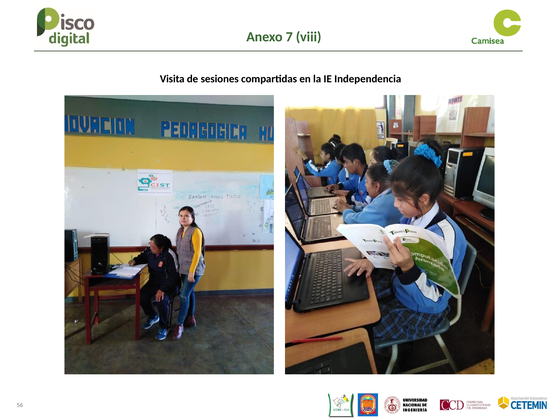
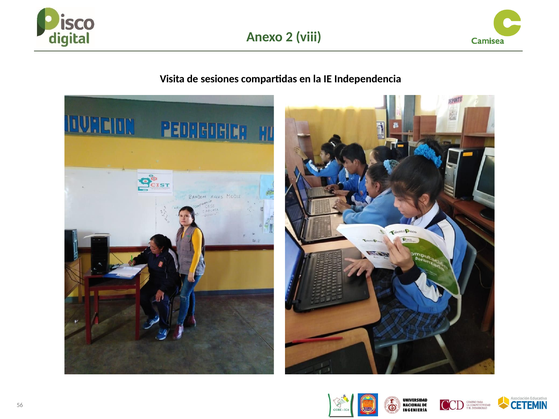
7: 7 -> 2
